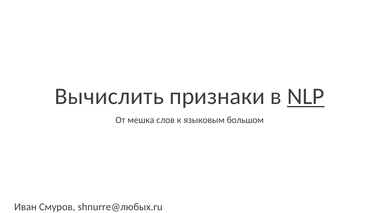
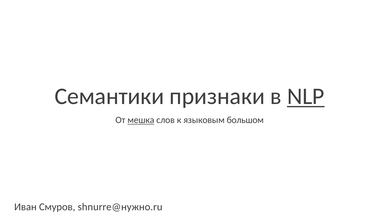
Вычислить: Вычислить -> Семантики
мешка underline: none -> present
shnurre@любых.ru: shnurre@любых.ru -> shnurre@нужно.ru
